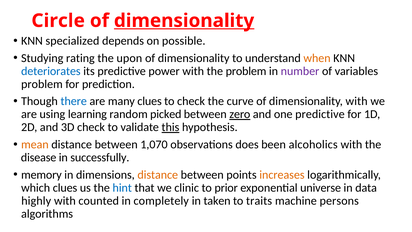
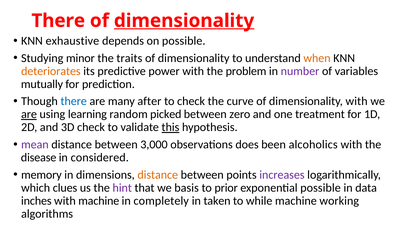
Circle at (58, 21): Circle -> There
specialized: specialized -> exhaustive
rating: rating -> minor
upon: upon -> traits
deteriorates colour: blue -> orange
problem at (42, 84): problem -> mutually
many clues: clues -> after
are at (29, 114) underline: none -> present
zero underline: present -> none
one predictive: predictive -> treatment
mean colour: orange -> purple
1,070: 1,070 -> 3,000
successfully: successfully -> considered
increases colour: orange -> purple
hint colour: blue -> purple
clinic: clinic -> basis
exponential universe: universe -> possible
highly: highly -> inches
with counted: counted -> machine
traits: traits -> while
persons: persons -> working
